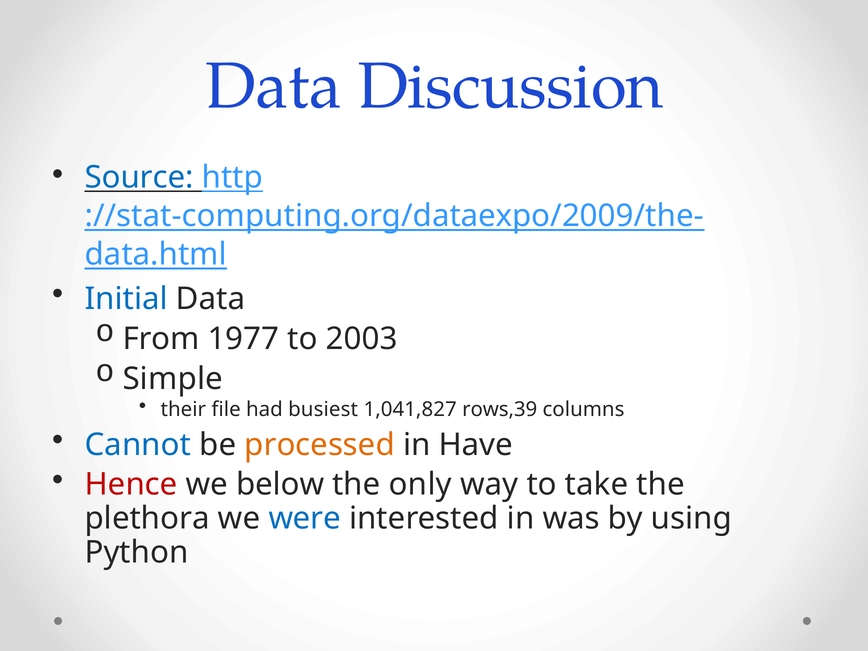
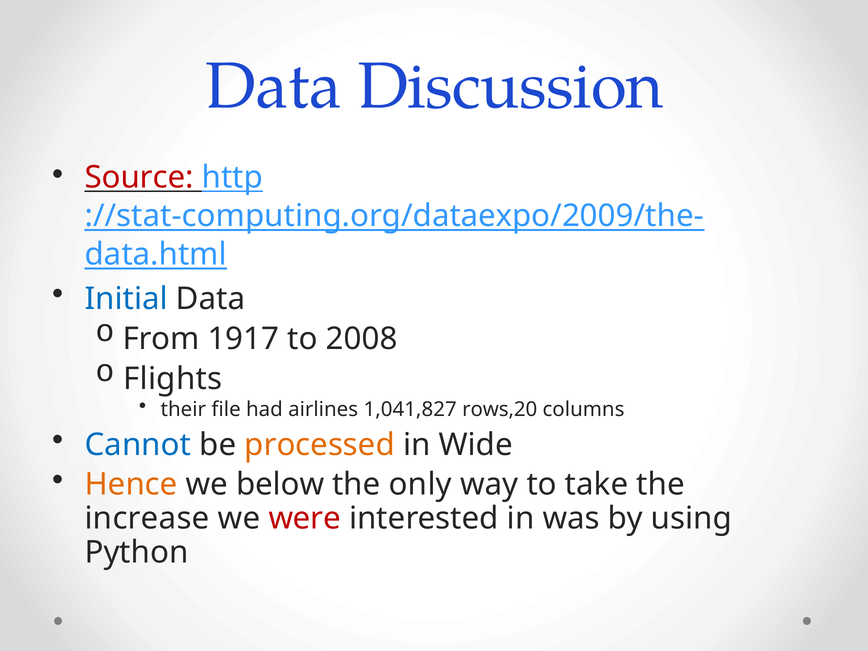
Source colour: blue -> red
1977: 1977 -> 1917
2003: 2003 -> 2008
Simple: Simple -> Flights
busiest: busiest -> airlines
rows,39: rows,39 -> rows,20
Have: Have -> Wide
Hence colour: red -> orange
plethora: plethora -> increase
were colour: blue -> red
